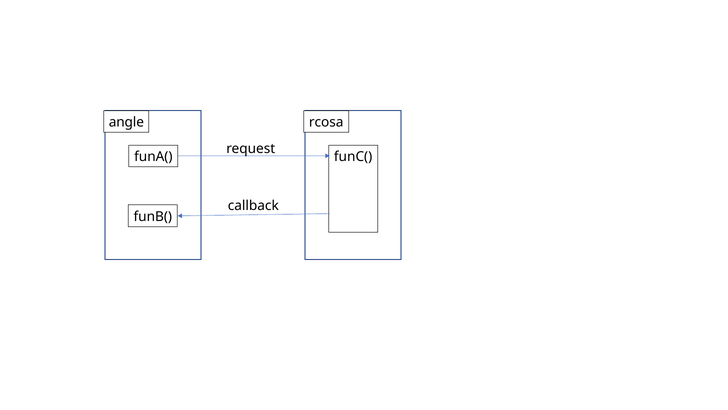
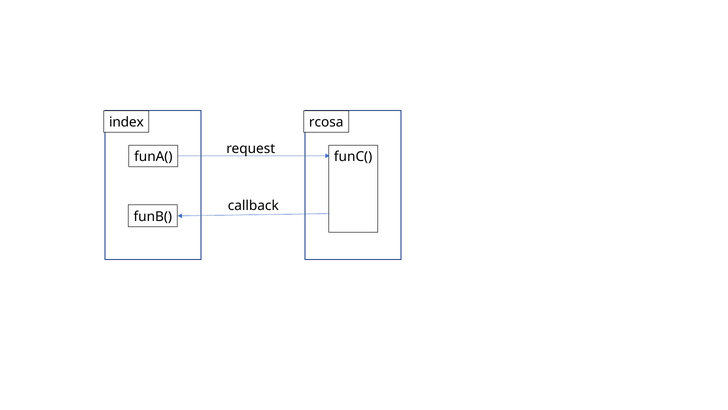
angle: angle -> index
